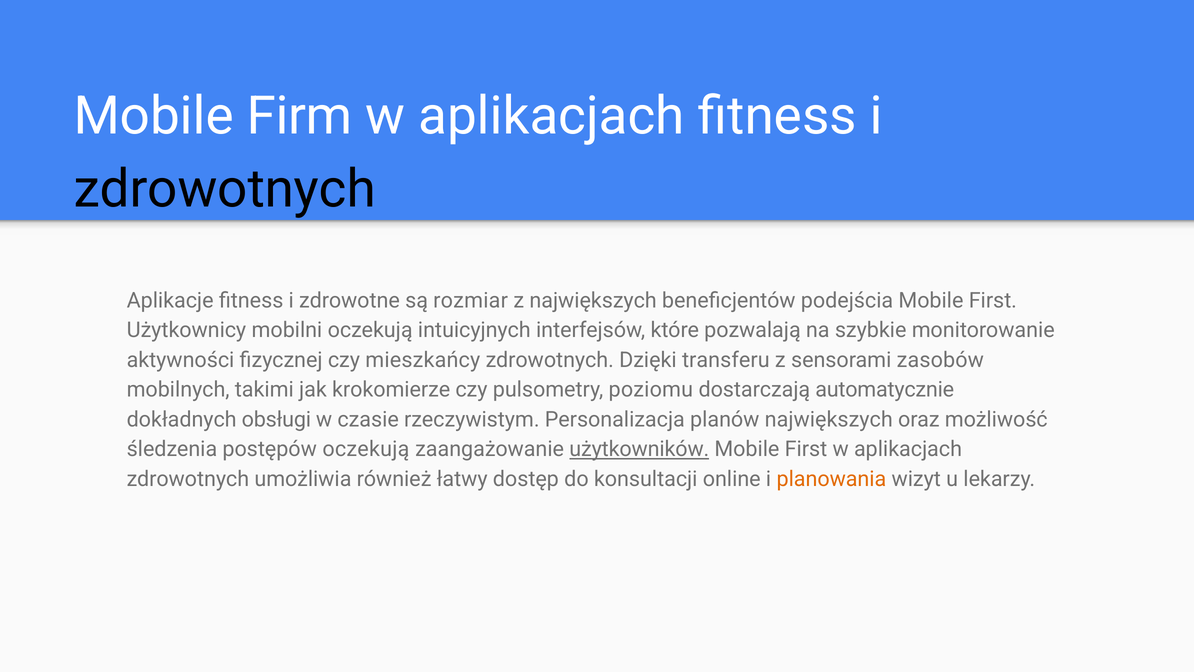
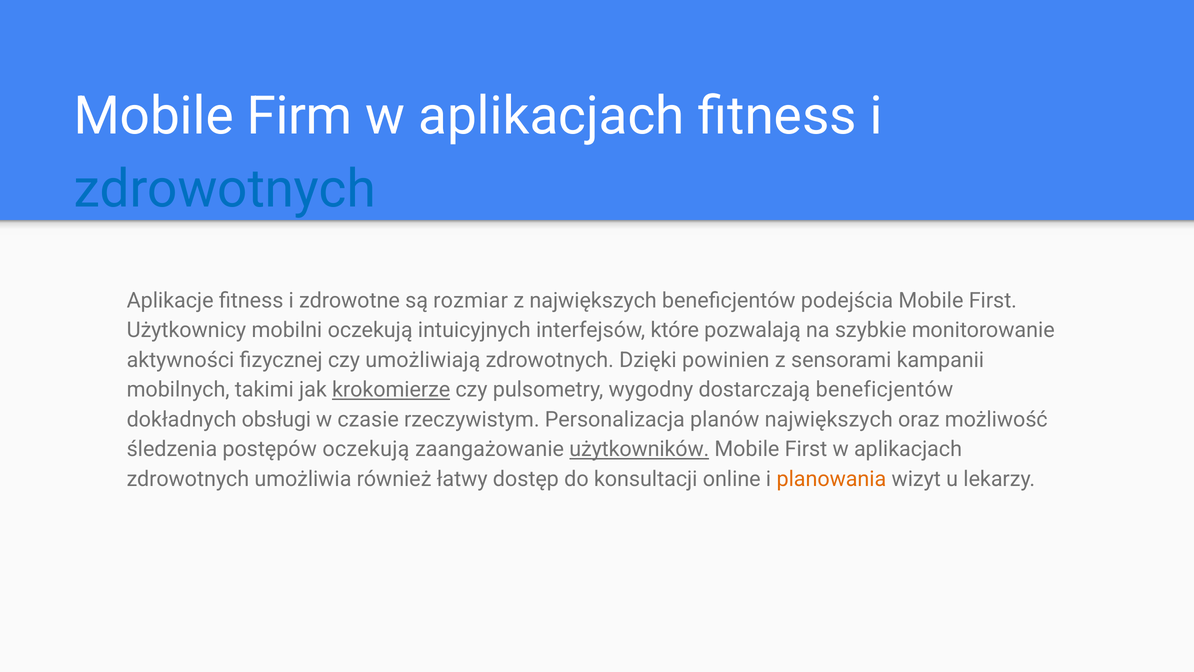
zdrowotnych at (225, 189) colour: black -> blue
mieszkańcy: mieszkańcy -> umożliwiają
transferu: transferu -> powinien
zasobów: zasobów -> kampanii
krokomierze underline: none -> present
poziomu: poziomu -> wygodny
dostarczają automatycznie: automatycznie -> beneficjentów
